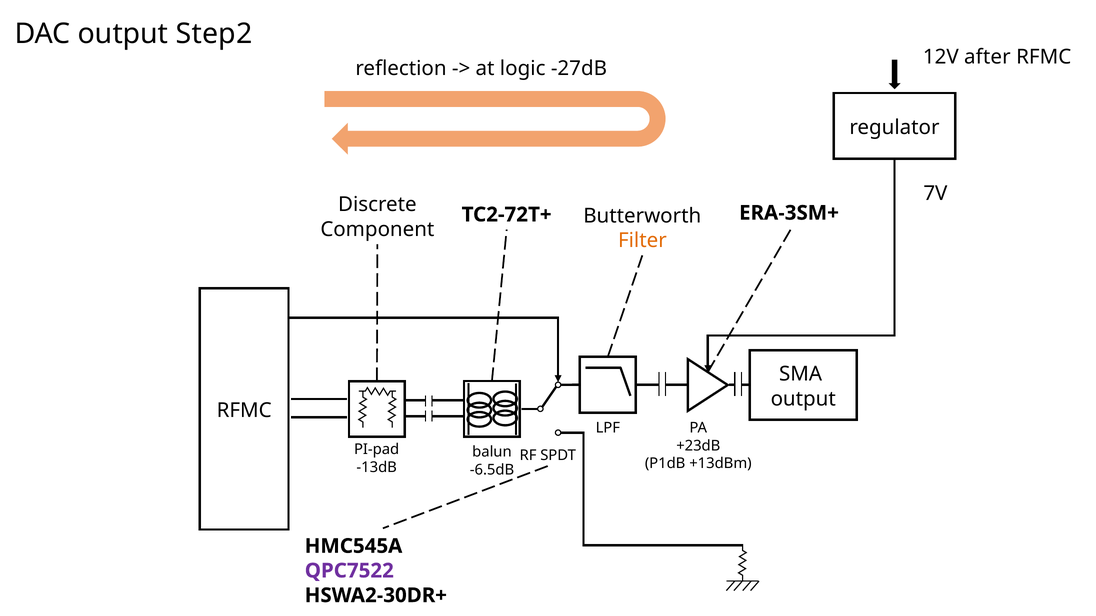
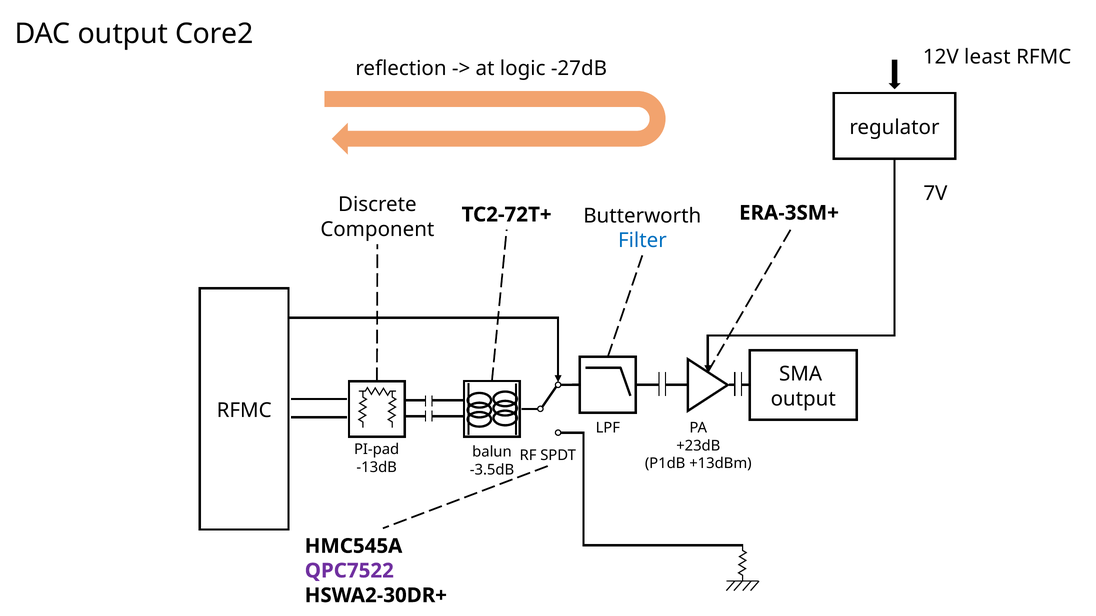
Step2: Step2 -> Core2
after: after -> least
Filter colour: orange -> blue
-6.5dB: -6.5dB -> -3.5dB
